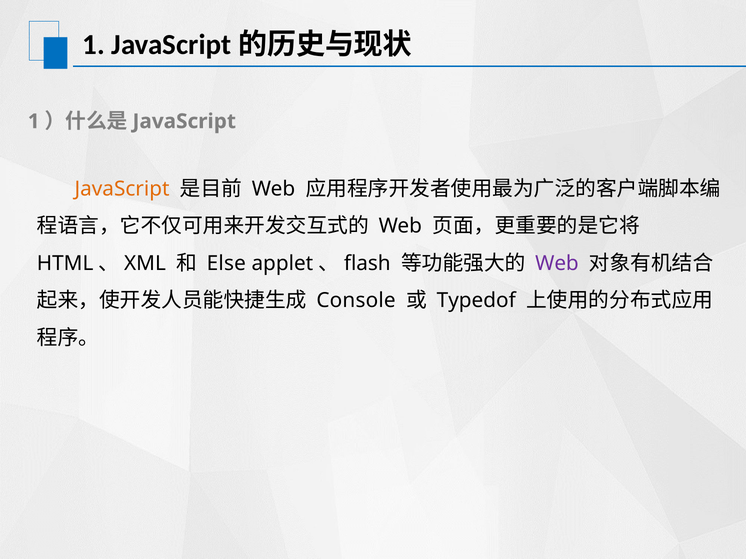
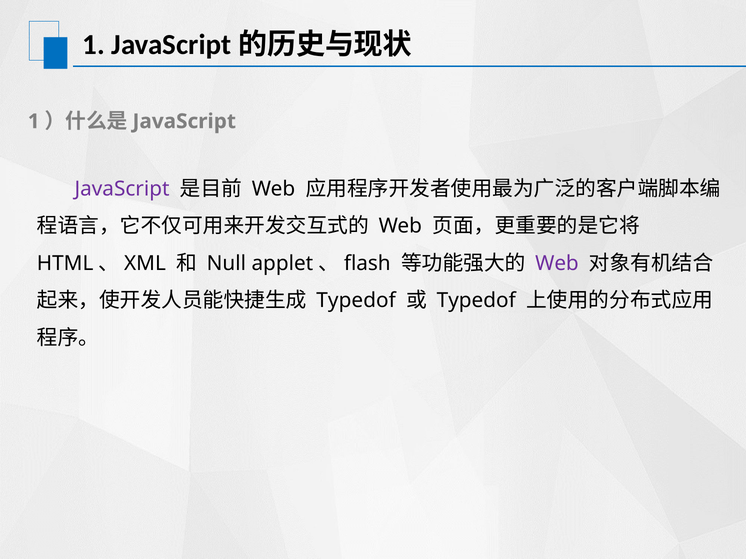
JavaScript at (122, 189) colour: orange -> purple
Else: Else -> Null
Console at (356, 301): Console -> Typedof
